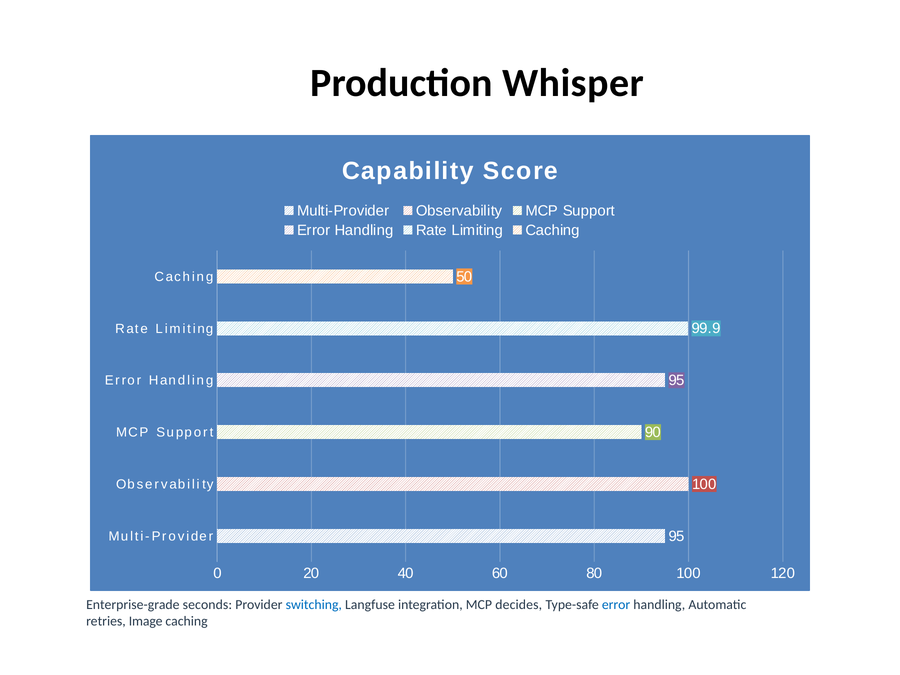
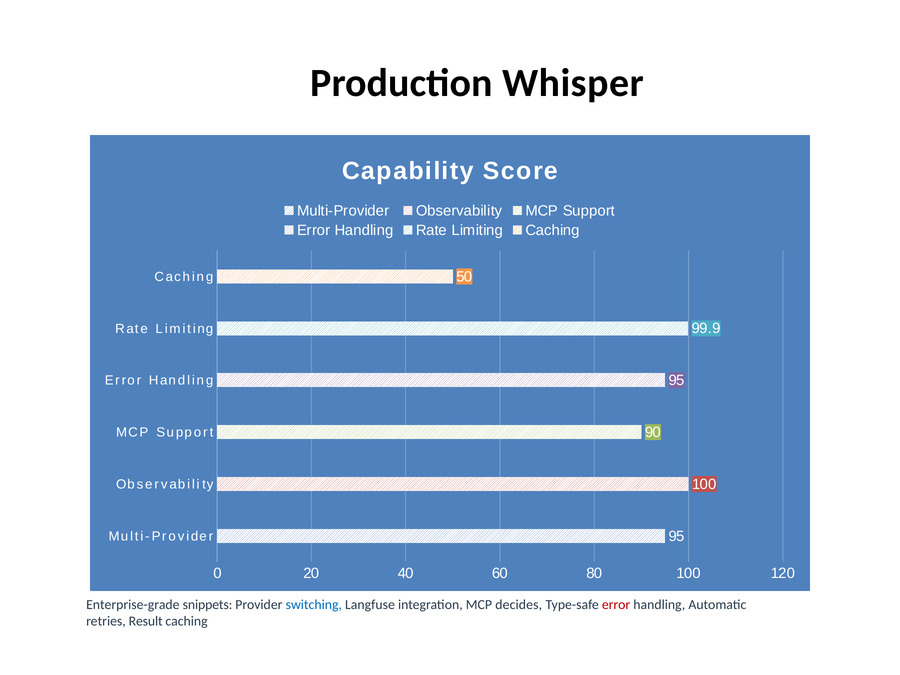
seconds: seconds -> snippets
error at (616, 605) colour: blue -> red
Image: Image -> Result
